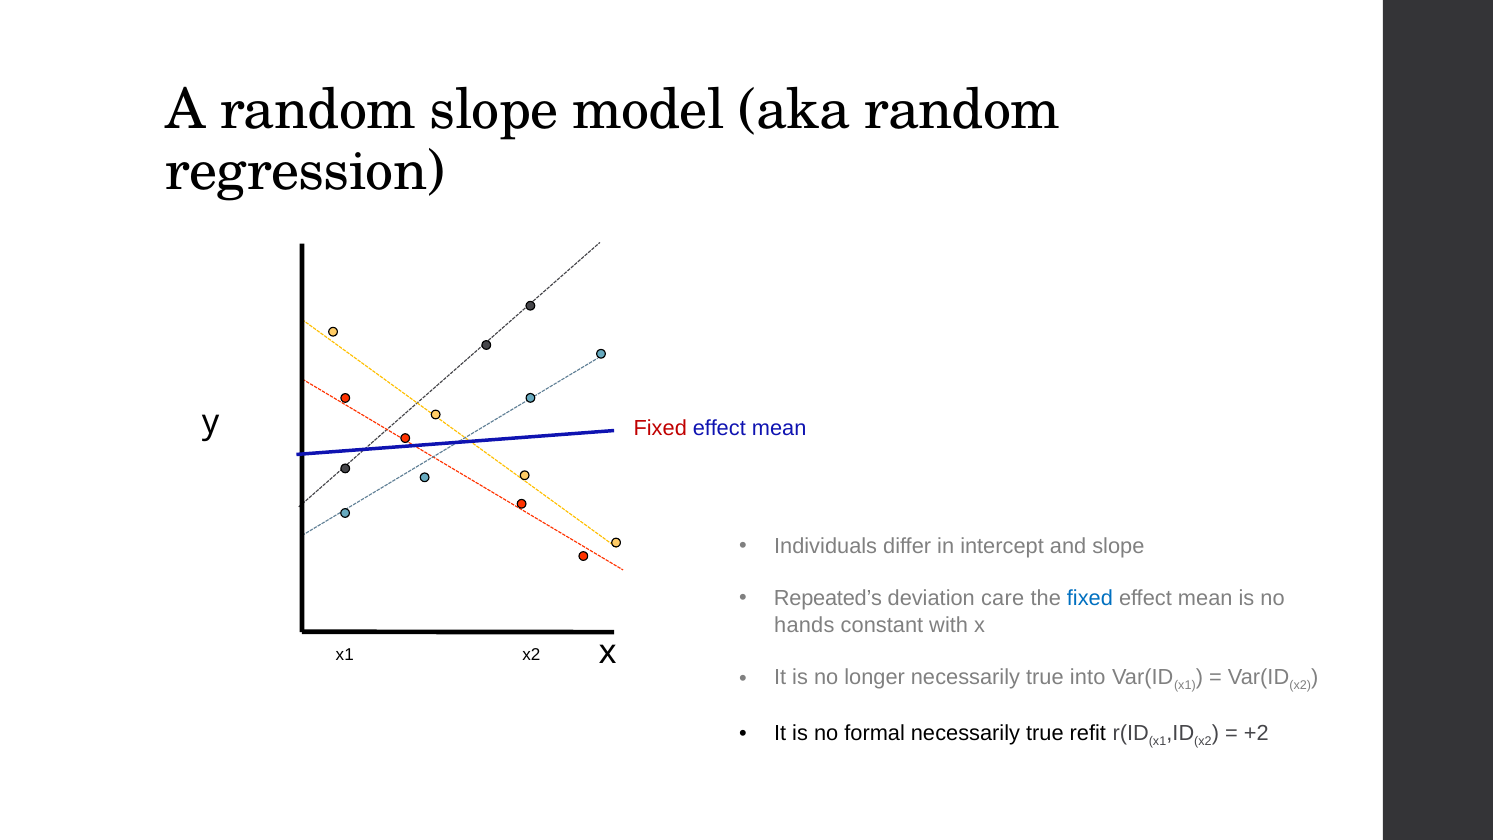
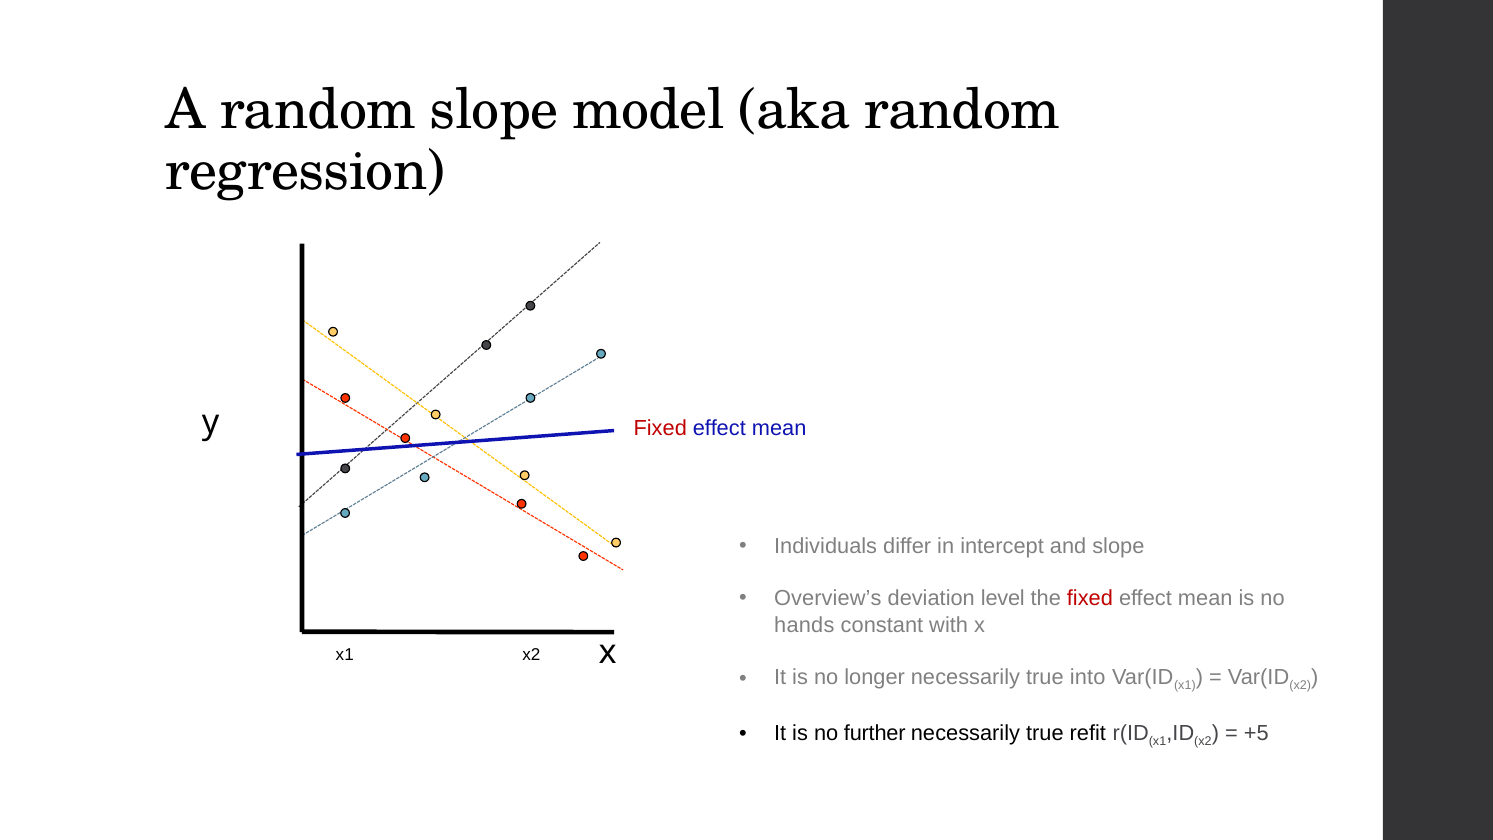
Repeated’s: Repeated’s -> Overview’s
care: care -> level
fixed at (1090, 599) colour: blue -> red
formal: formal -> further
+2: +2 -> +5
